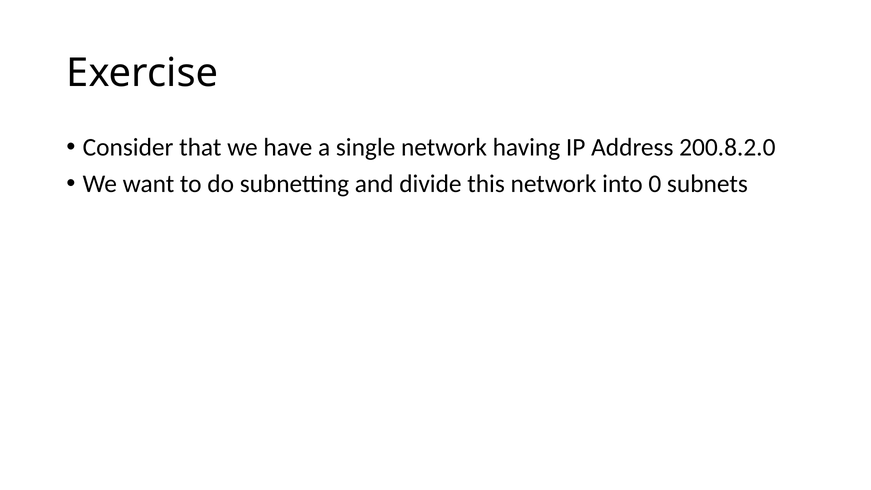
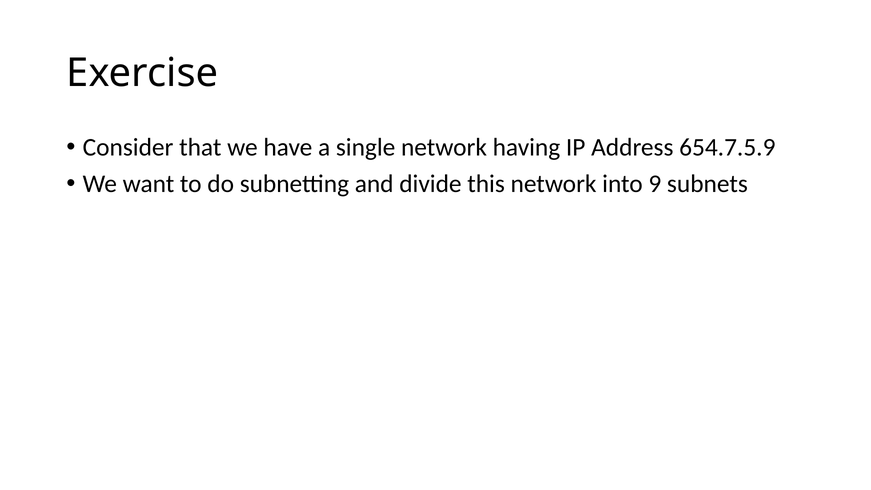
200.8.2.0: 200.8.2.0 -> 654.7.5.9
0: 0 -> 9
